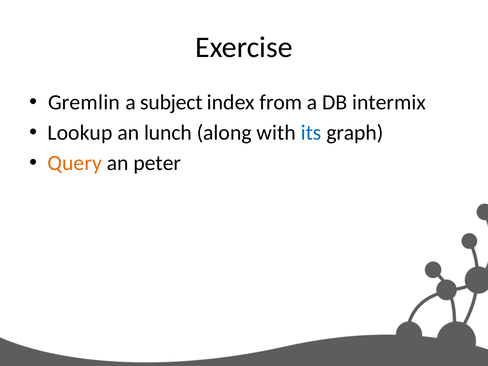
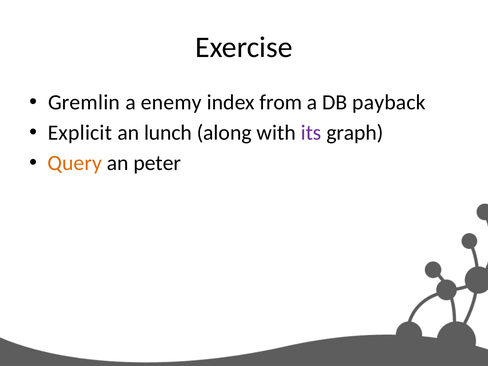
subject: subject -> enemy
intermix: intermix -> payback
Lookup: Lookup -> Explicit
its colour: blue -> purple
